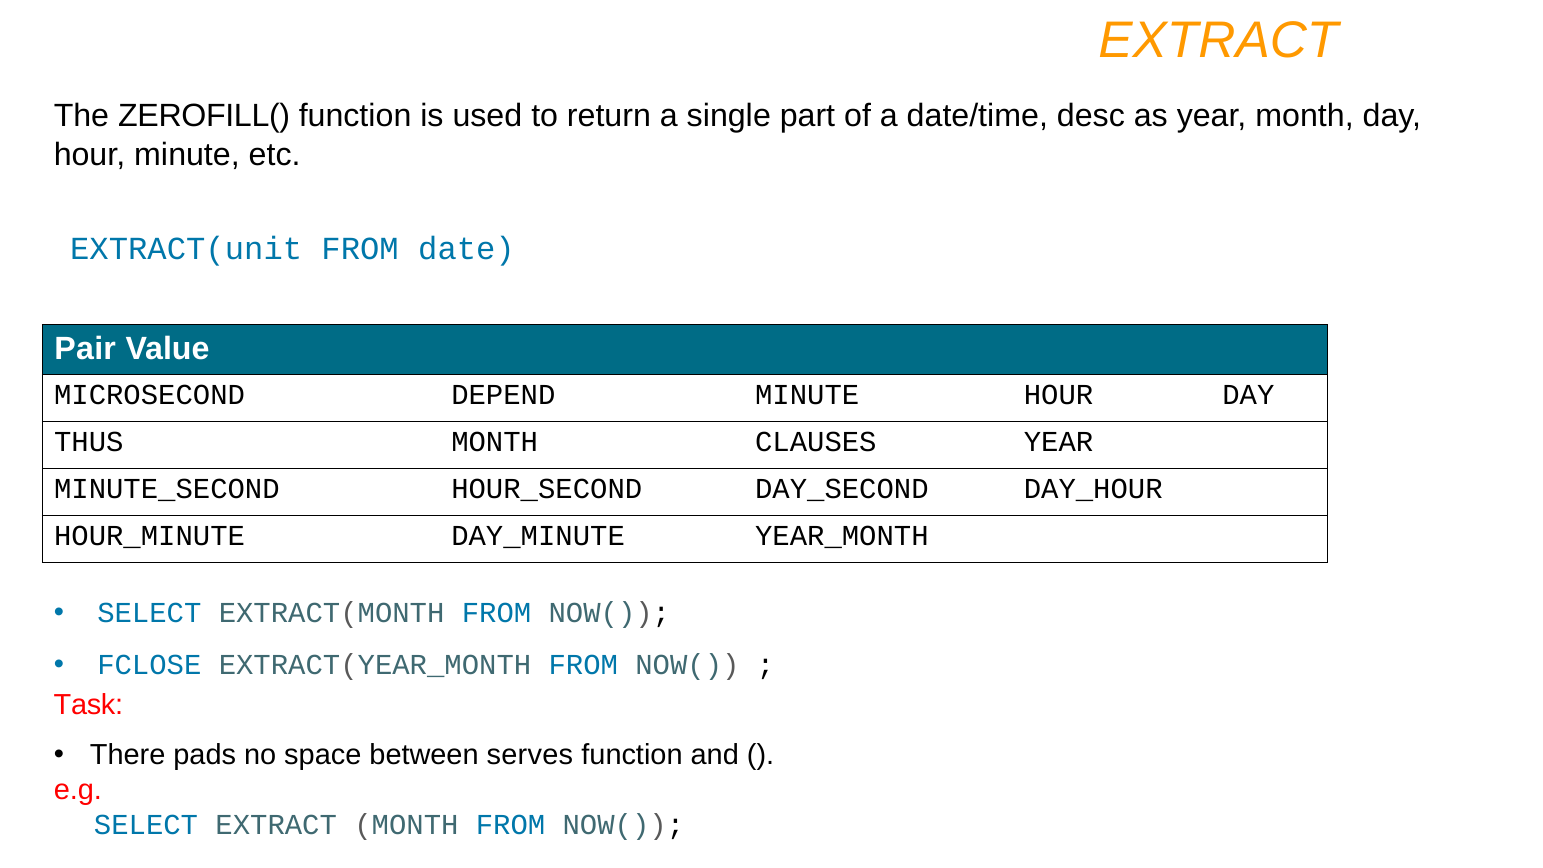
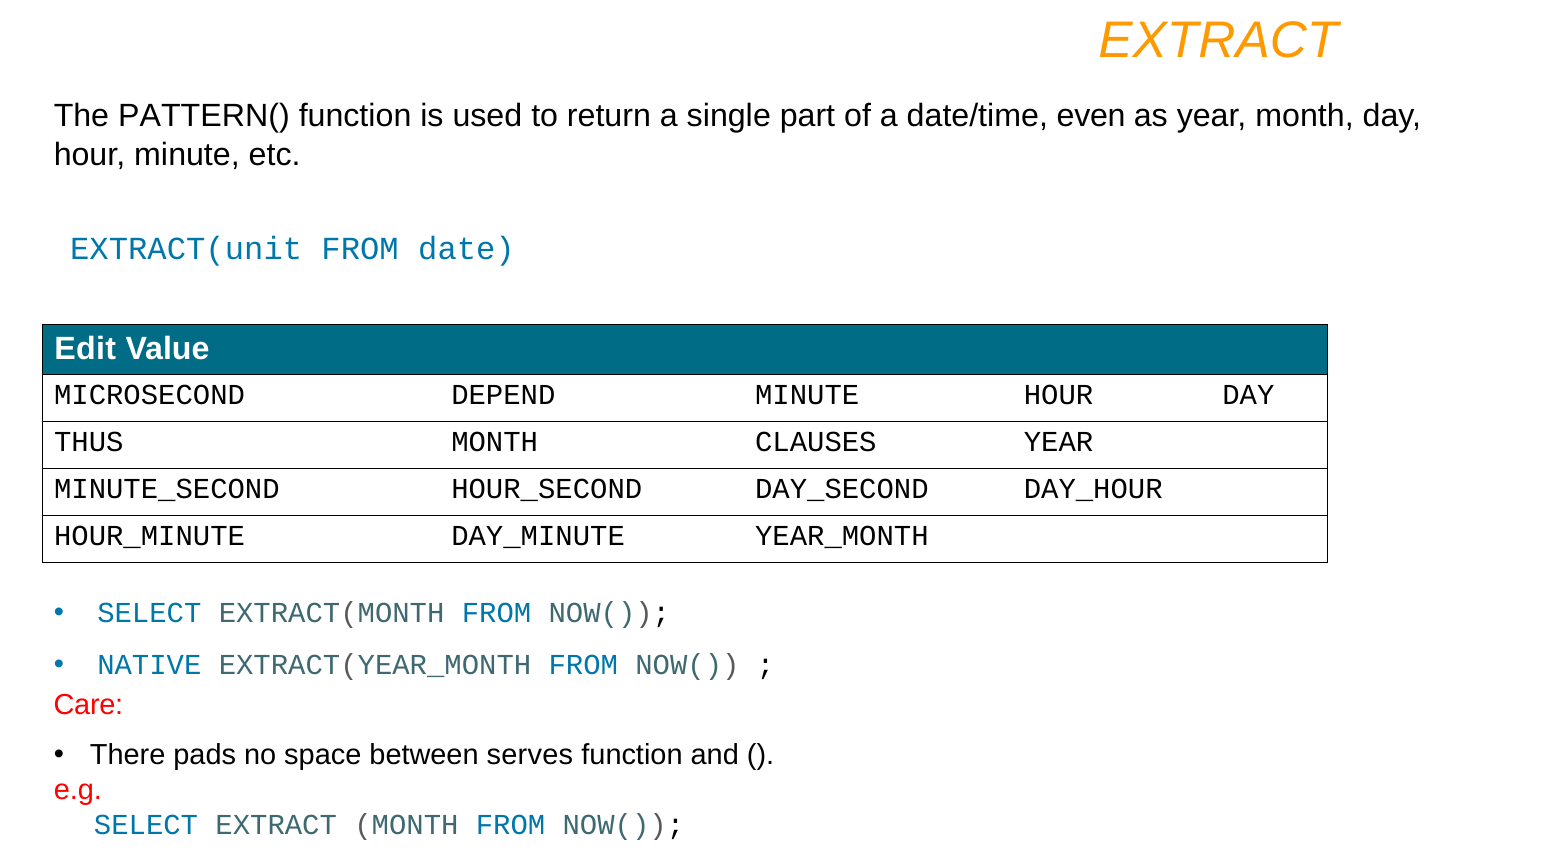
ZEROFILL(: ZEROFILL( -> PATTERN(
desc: desc -> even
Pair: Pair -> Edit
FCLOSE: FCLOSE -> NATIVE
Task: Task -> Care
